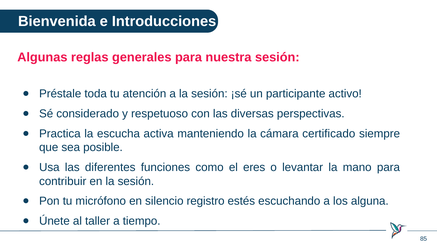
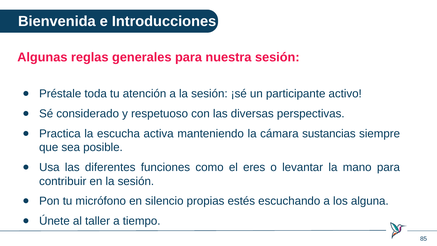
certificado: certificado -> sustancias
registro: registro -> propias
